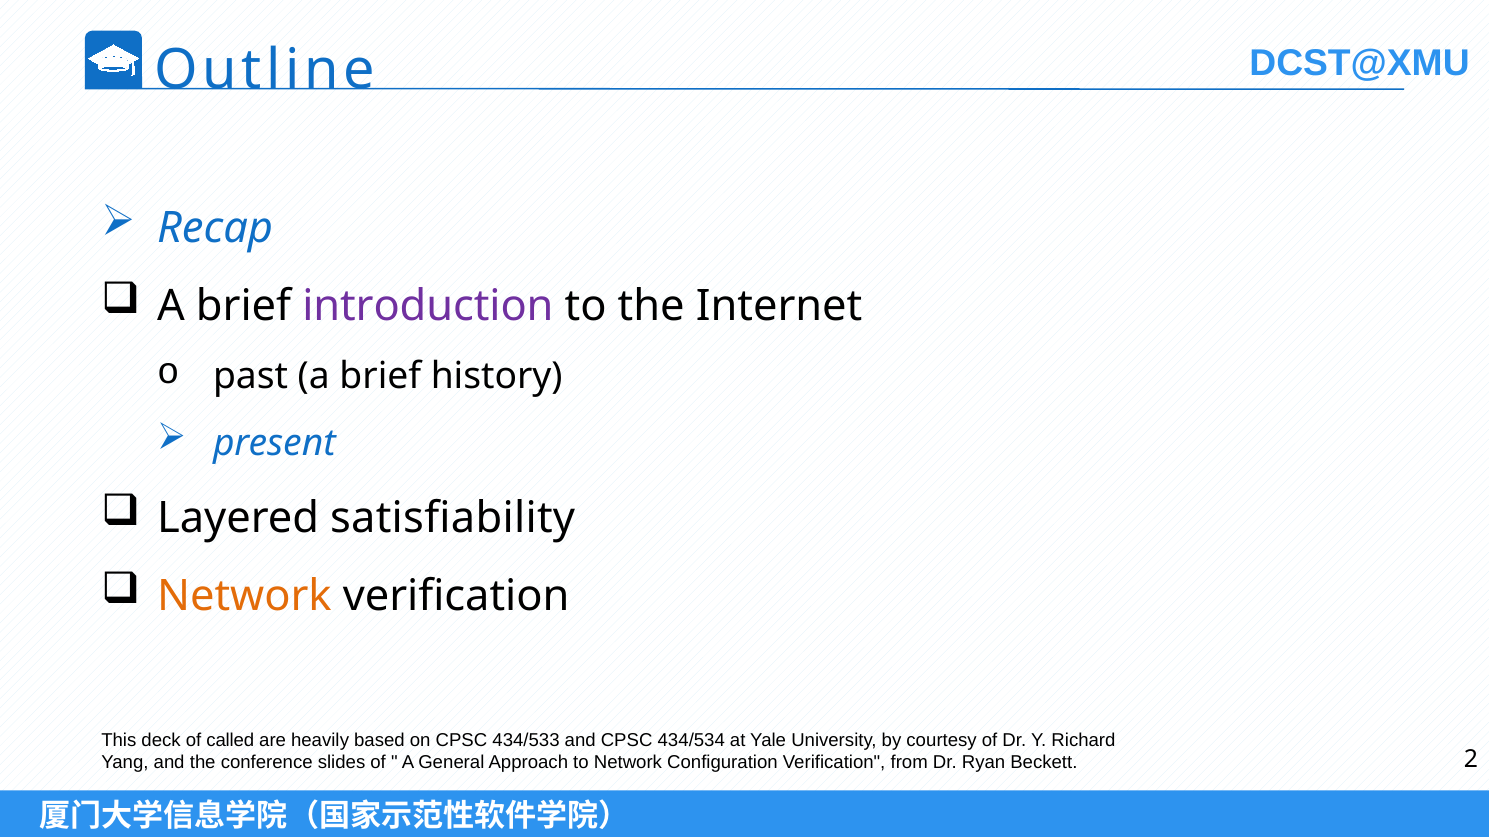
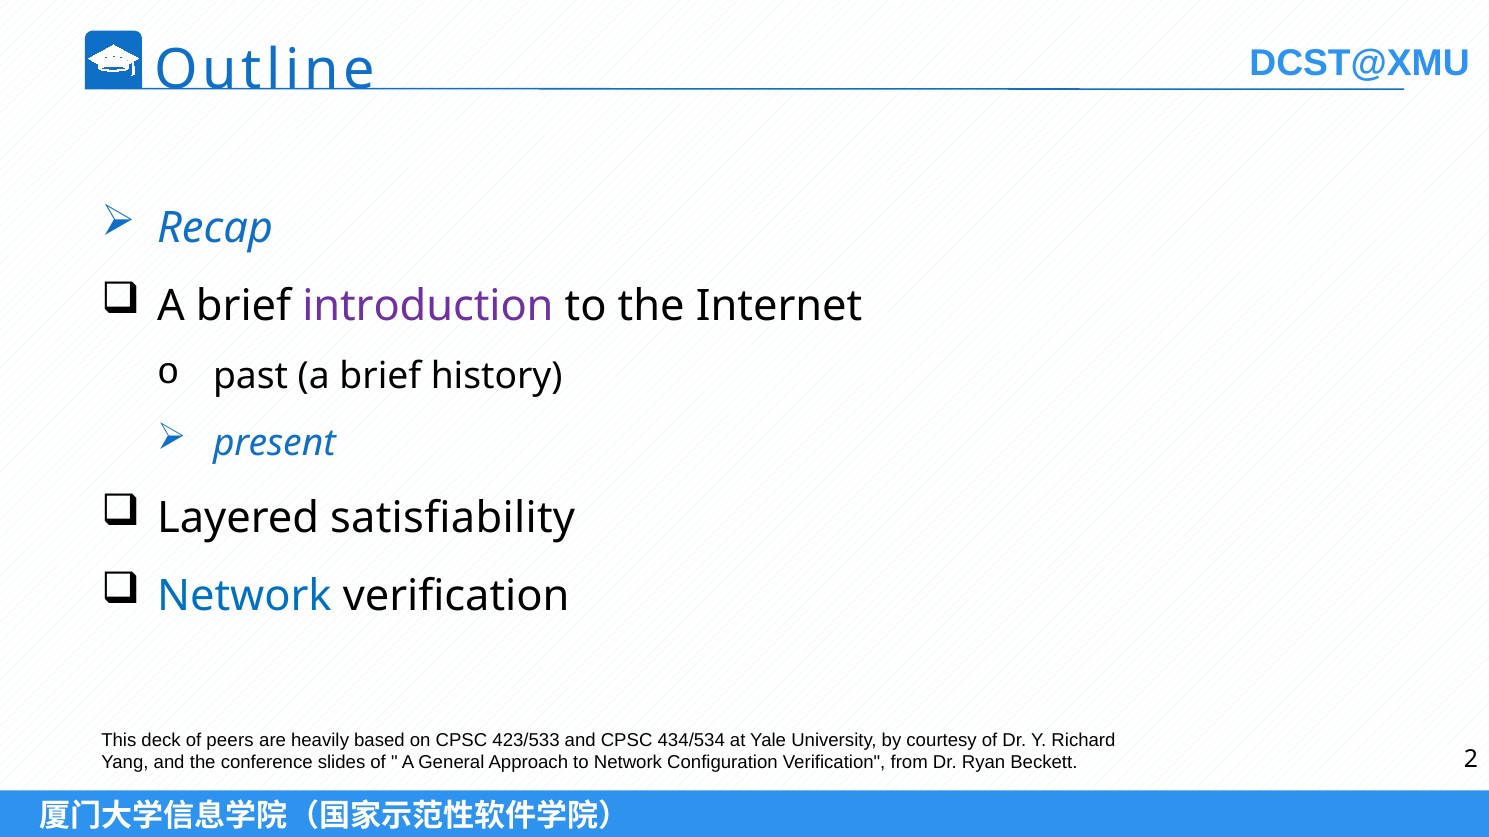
Network at (244, 597) colour: orange -> blue
called: called -> peers
434/533: 434/533 -> 423/533
